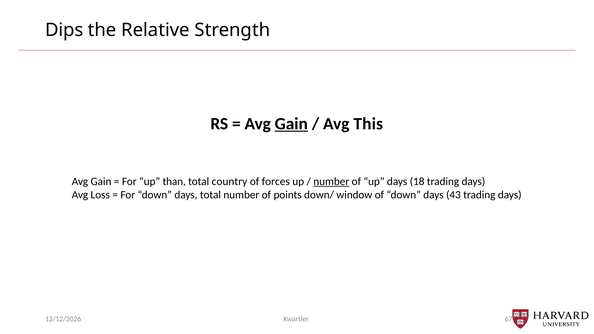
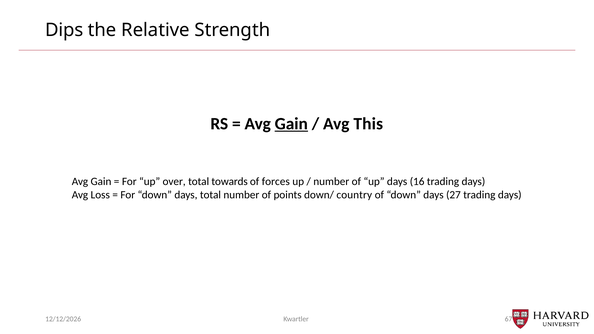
than: than -> over
country: country -> towards
number at (331, 182) underline: present -> none
18: 18 -> 16
window: window -> country
43: 43 -> 27
